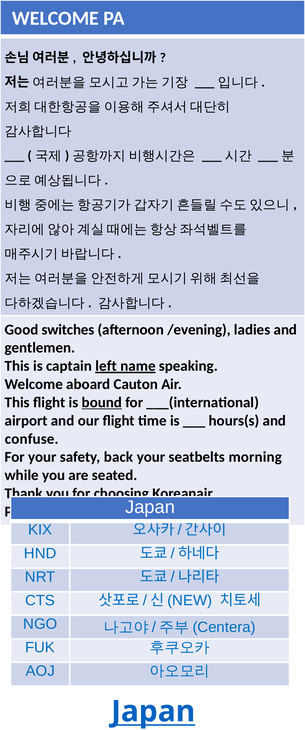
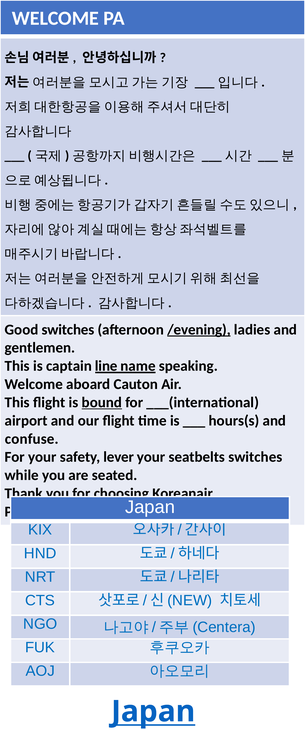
/evening underline: none -> present
left: left -> line
back: back -> lever
seatbelts morning: morning -> switches
